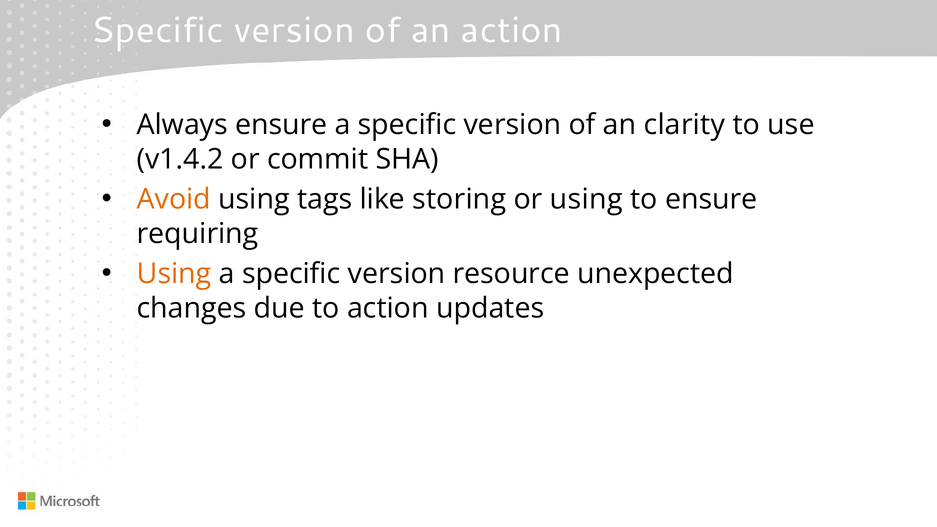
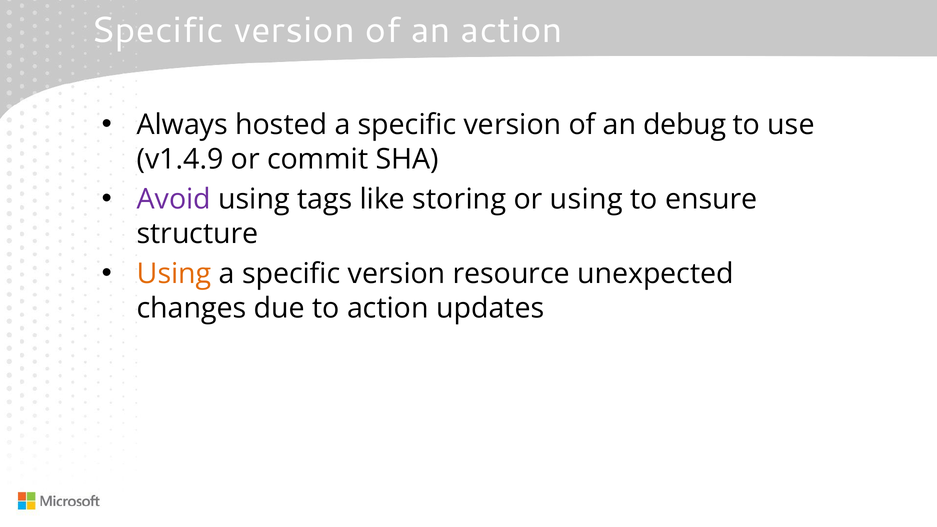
Always ensure: ensure -> hosted
clarity: clarity -> debug
v1.4.2: v1.4.2 -> v1.4.9
Avoid colour: orange -> purple
requiring: requiring -> structure
